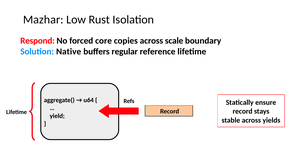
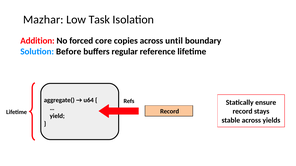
Rust: Rust -> Task
Respond: Respond -> Addition
scale: scale -> until
Native: Native -> Before
